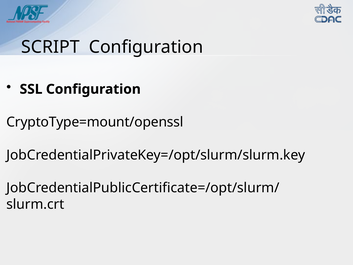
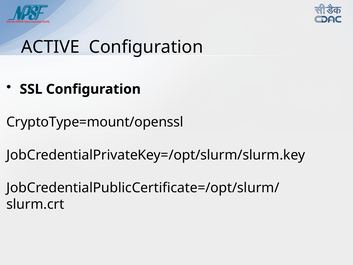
SCRIPT: SCRIPT -> ACTIVE
